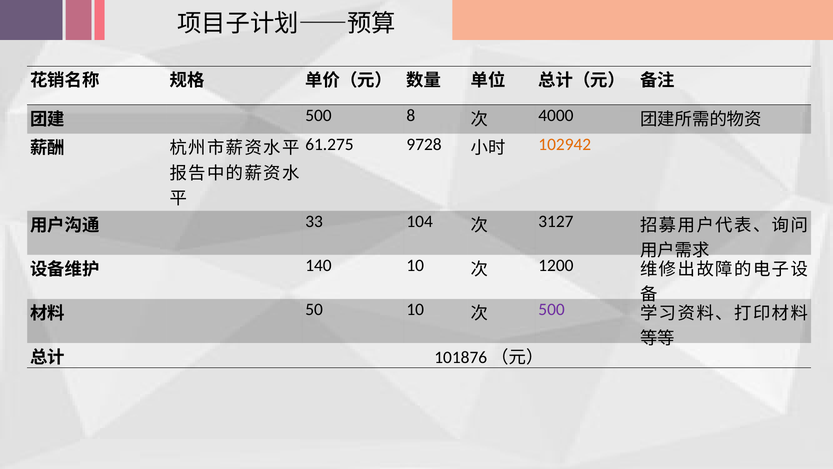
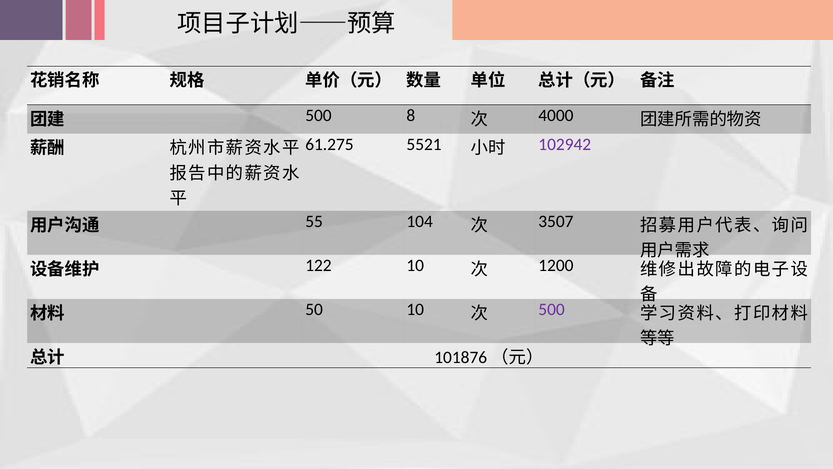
9728: 9728 -> 5521
102942 colour: orange -> purple
33: 33 -> 55
3127: 3127 -> 3507
140: 140 -> 122
